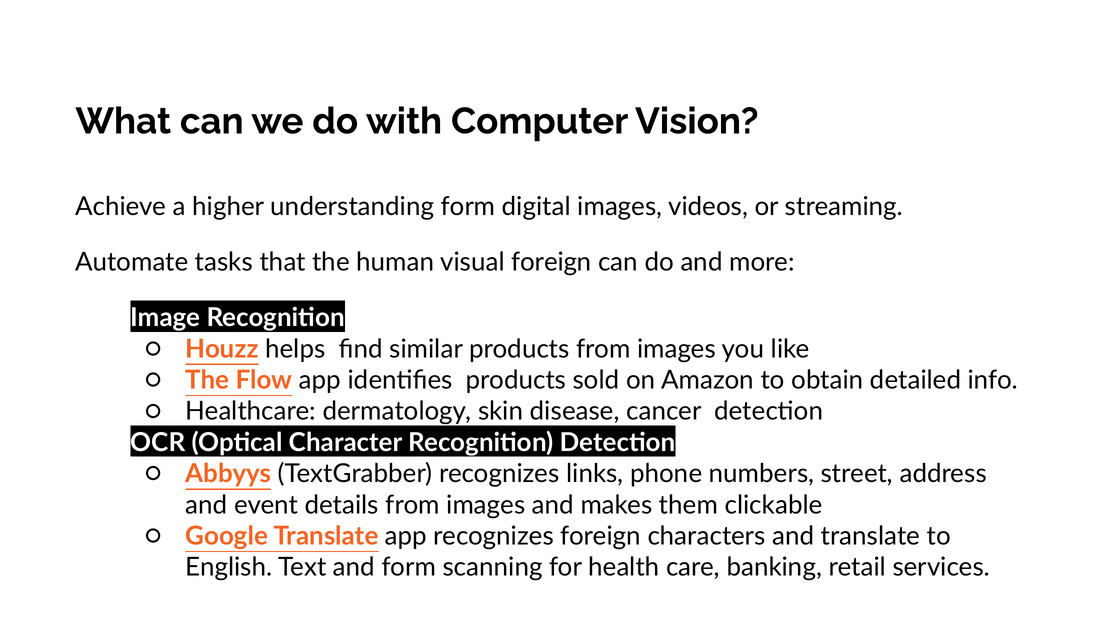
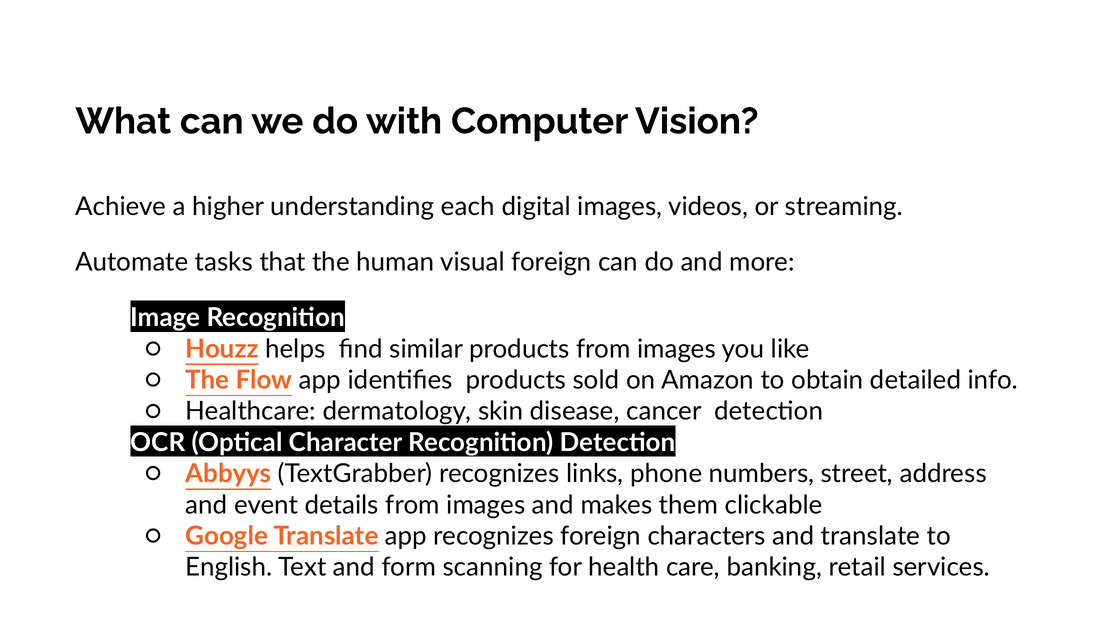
understanding form: form -> each
